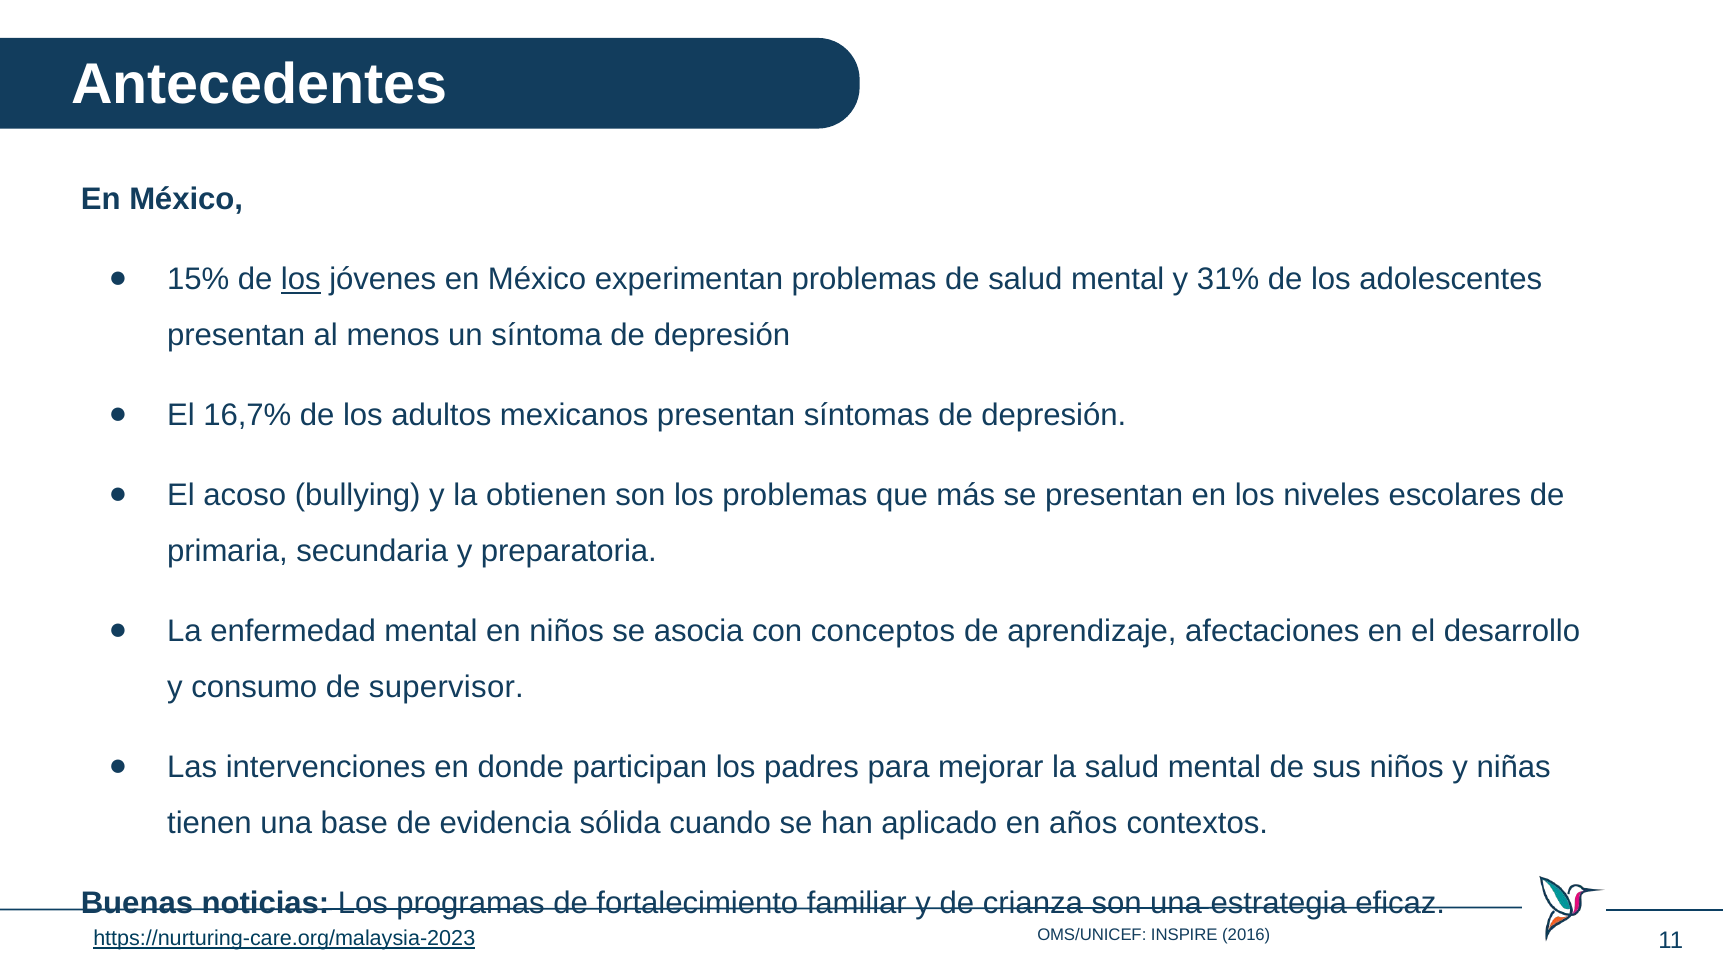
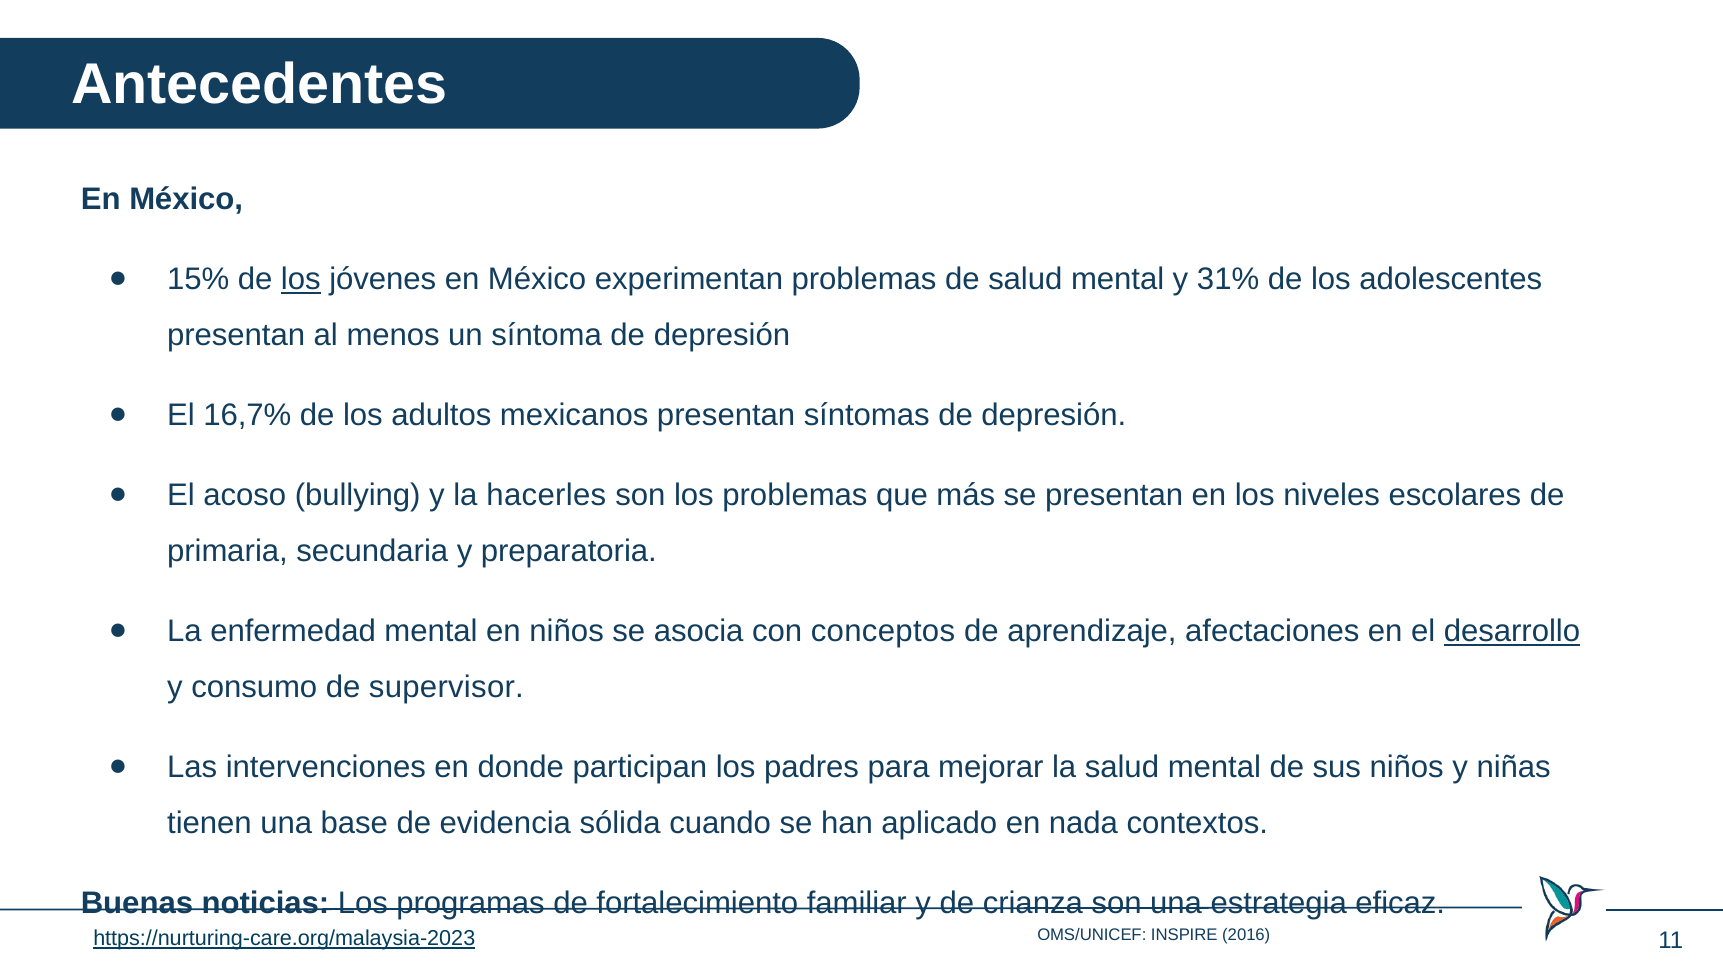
obtienen: obtienen -> hacerles
desarrollo underline: none -> present
años: años -> nada
